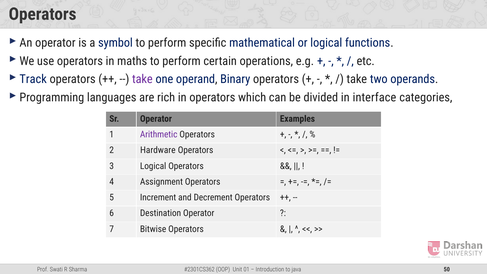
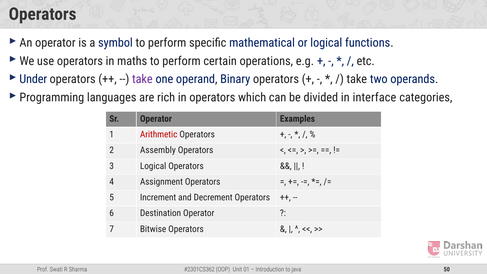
Track: Track -> Under
Arithmetic colour: purple -> red
Hardware: Hardware -> Assembly
